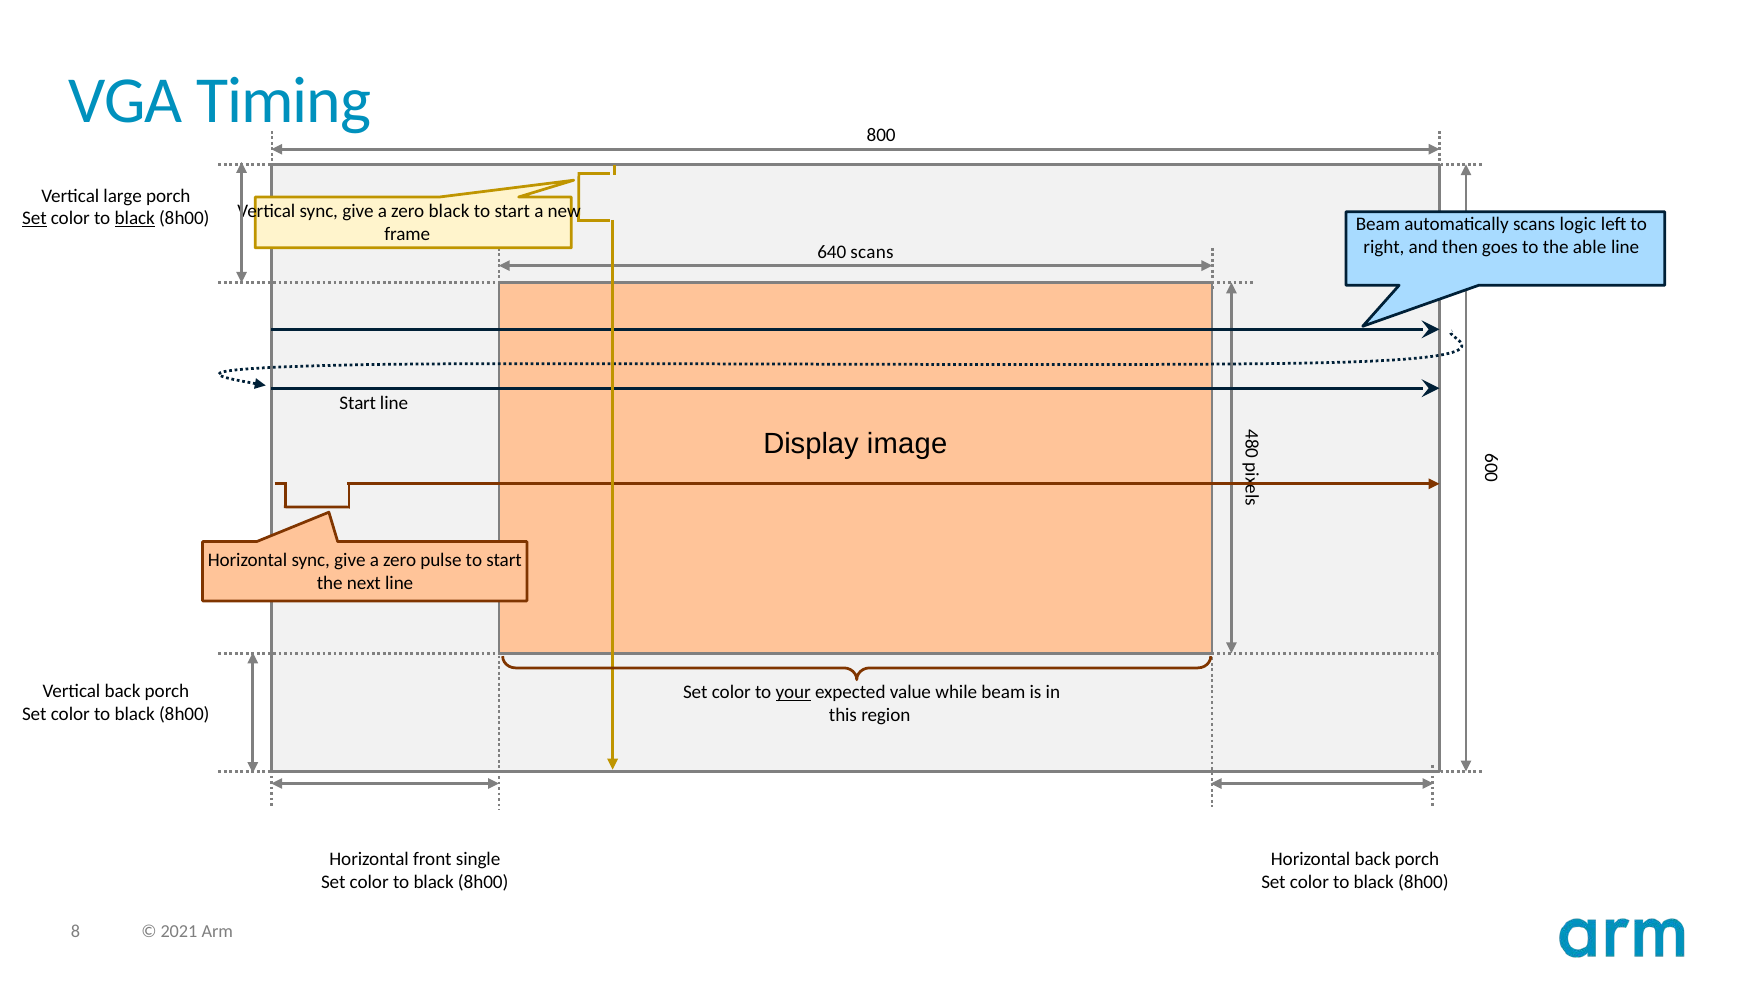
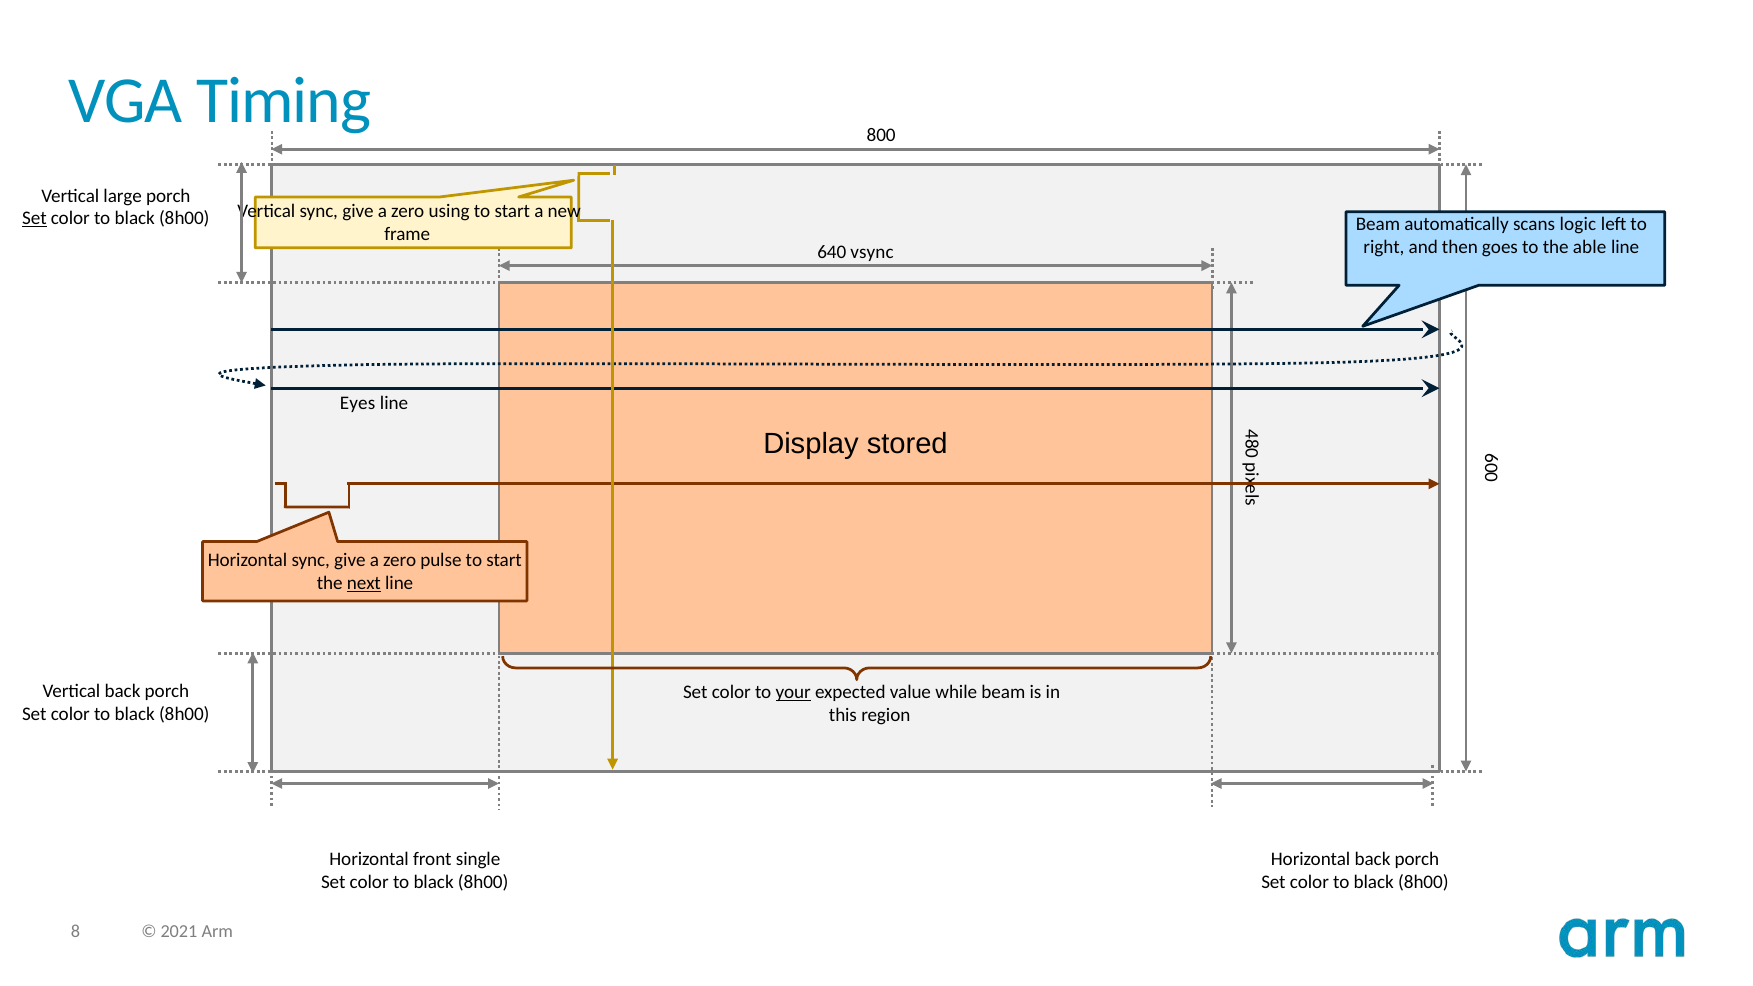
zero black: black -> using
black at (135, 219) underline: present -> none
640 scans: scans -> vsync
Start at (358, 403): Start -> Eyes
image: image -> stored
next underline: none -> present
